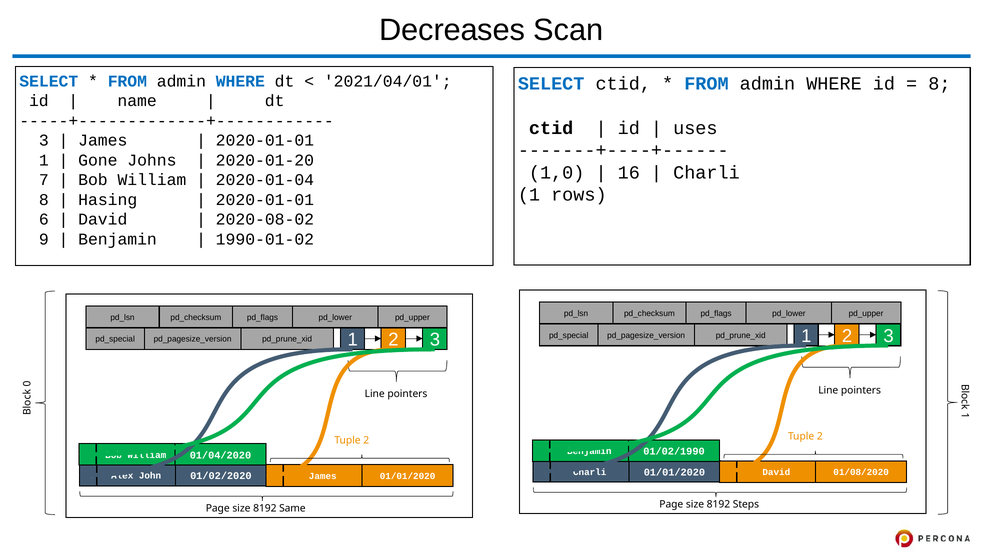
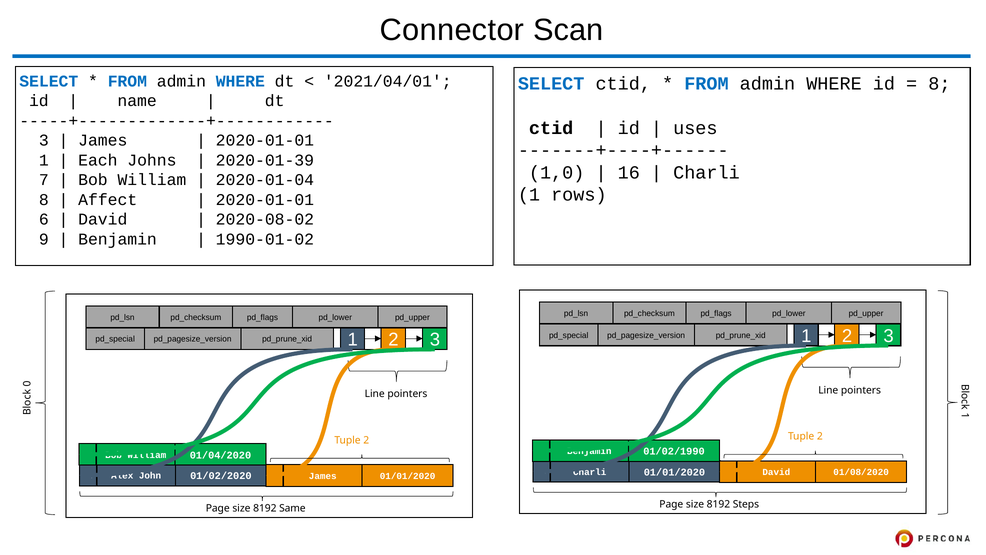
Decreases: Decreases -> Connector
Gone: Gone -> Each
2020-01-20: 2020-01-20 -> 2020-01-39
Hasing: Hasing -> Affect
